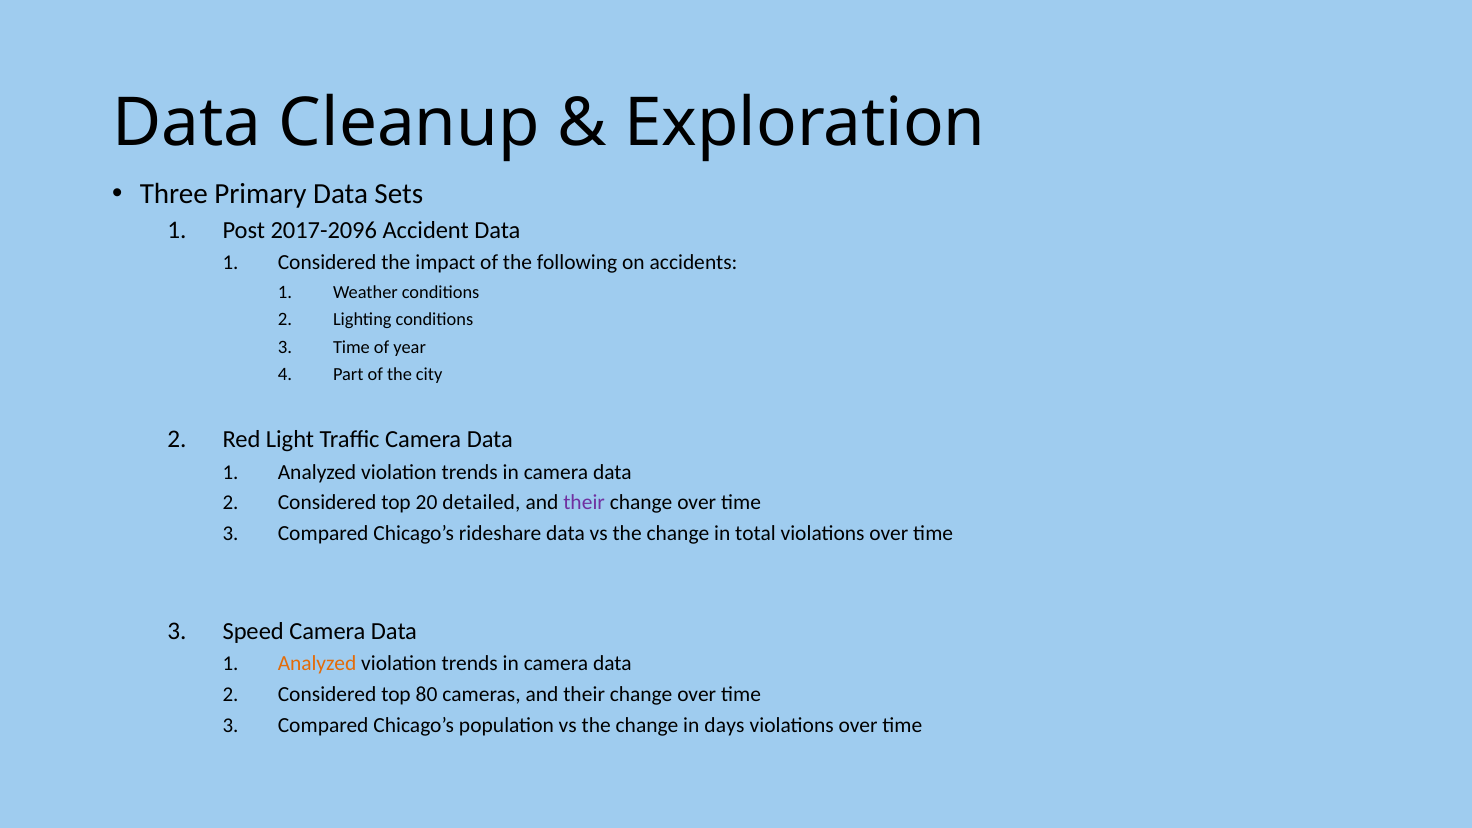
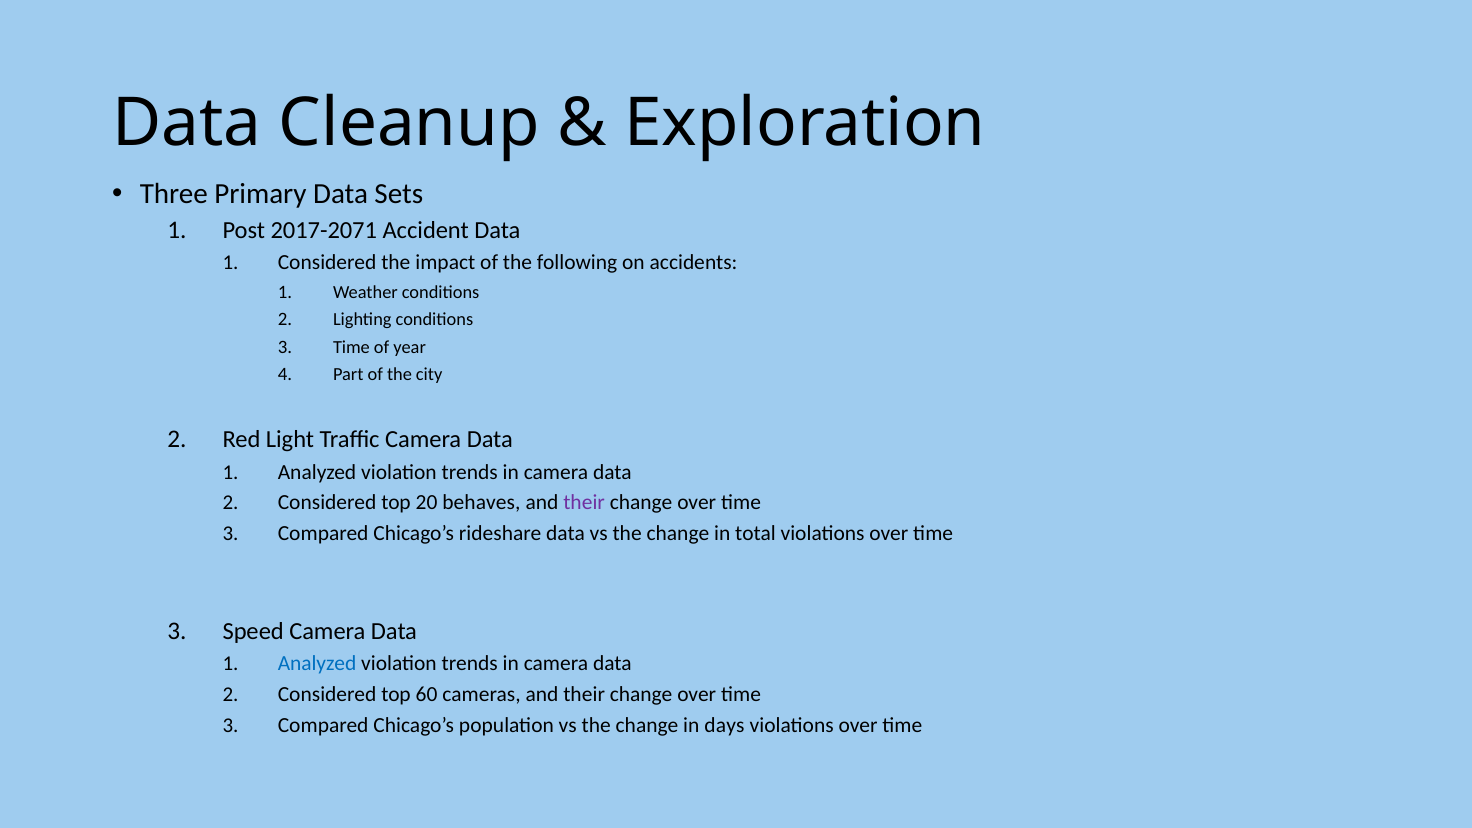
2017-2096: 2017-2096 -> 2017-2071
detailed: detailed -> behaves
Analyzed at (317, 664) colour: orange -> blue
80: 80 -> 60
